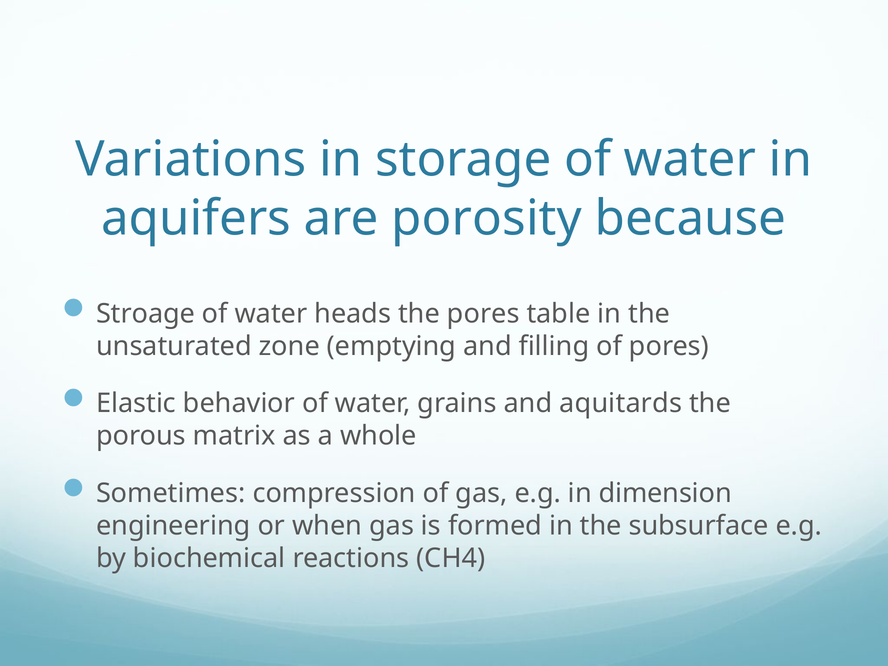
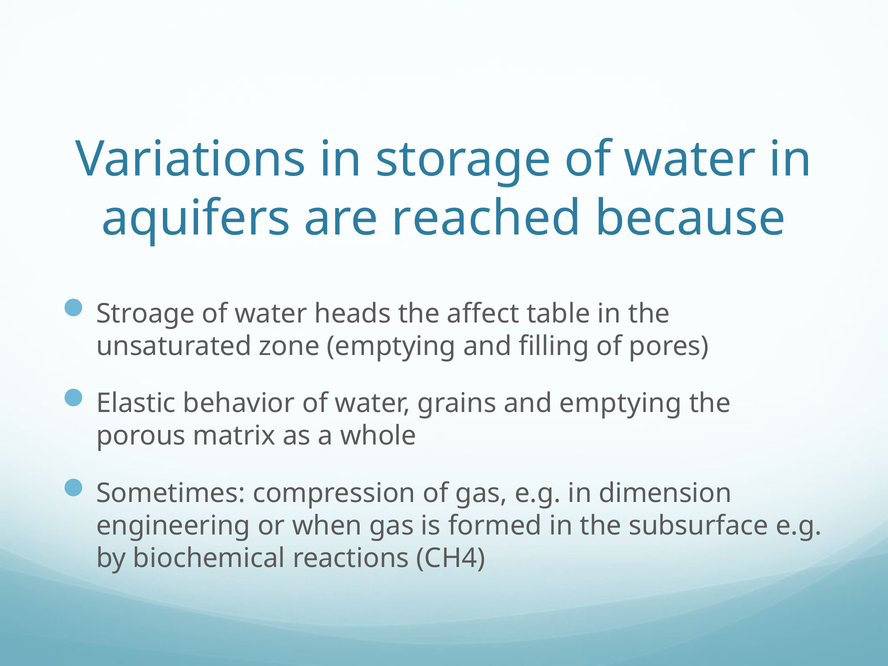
porosity: porosity -> reached
the pores: pores -> affect
and aquitards: aquitards -> emptying
